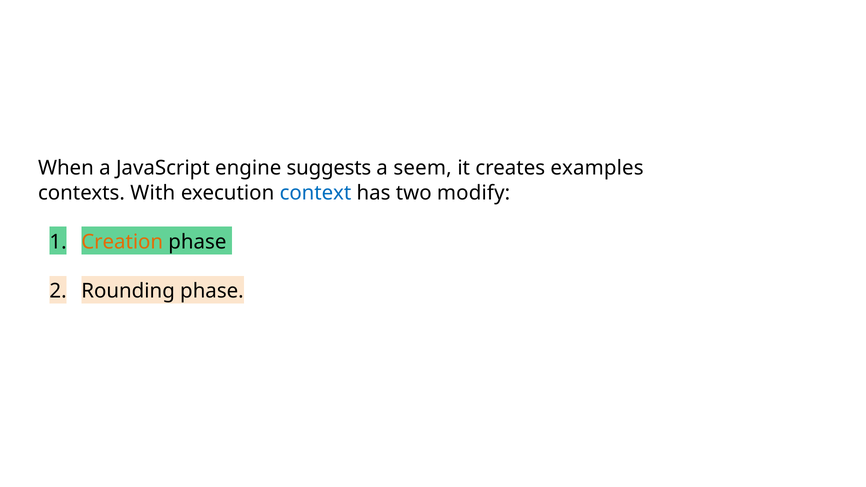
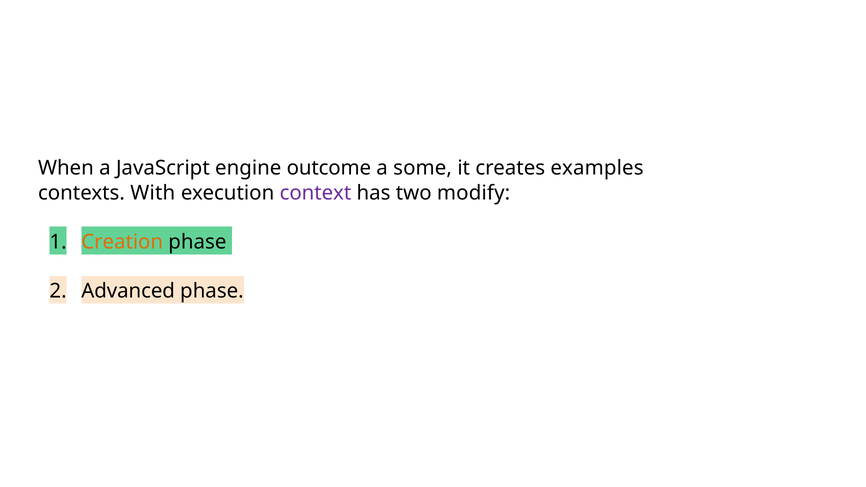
suggests: suggests -> outcome
seem: seem -> some
context colour: blue -> purple
Rounding: Rounding -> Advanced
